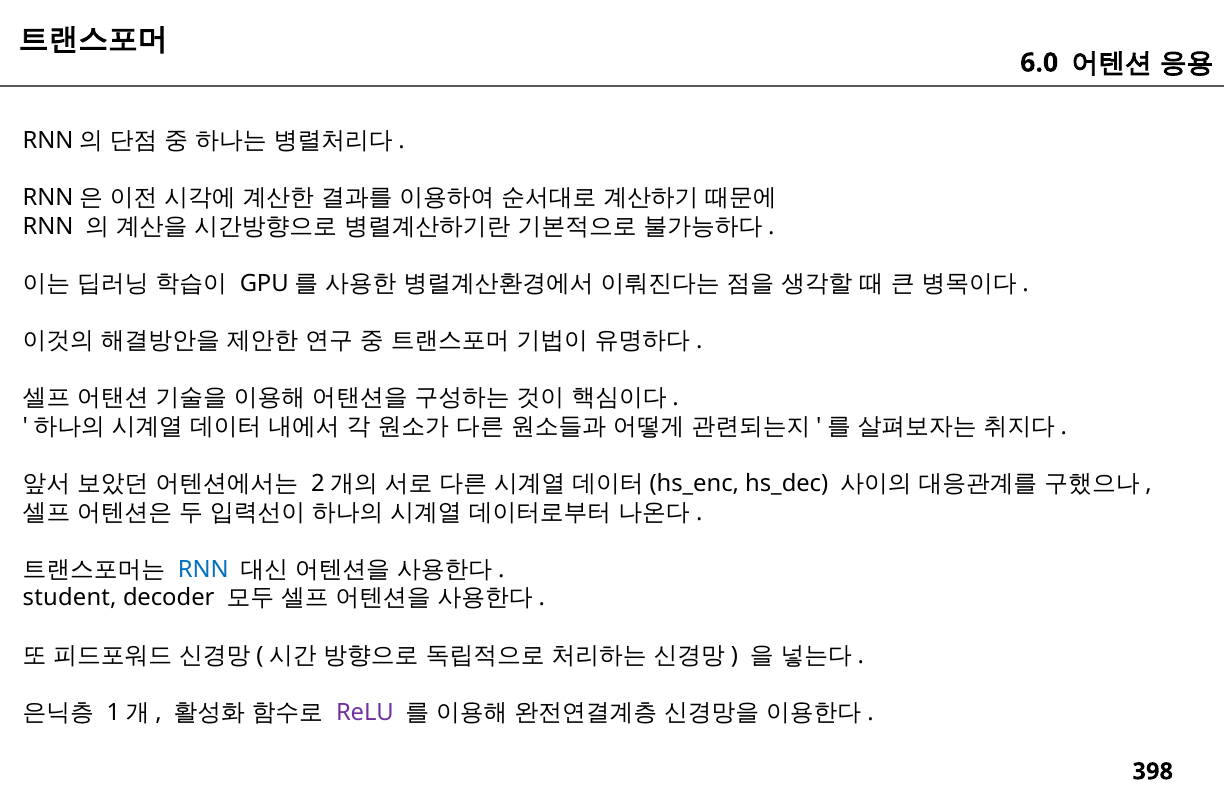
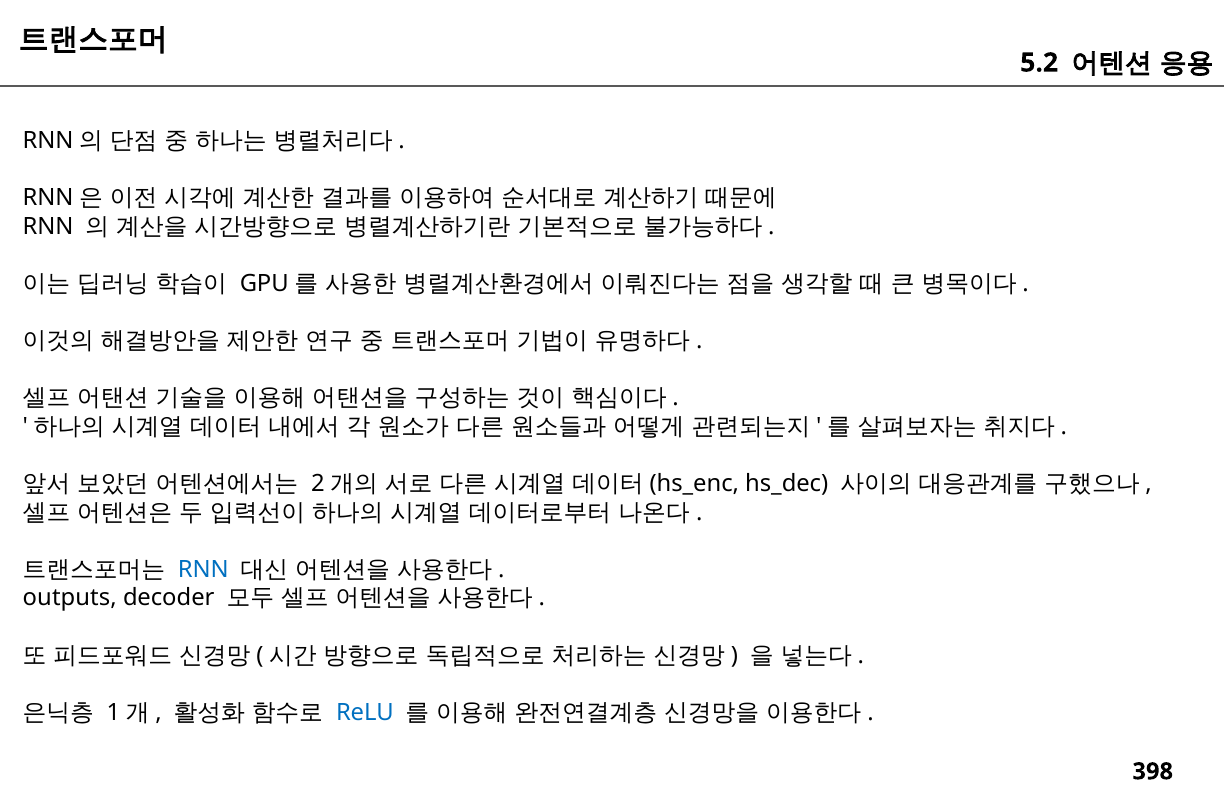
6.0: 6.0 -> 5.2
student: student -> outputs
ReLU colour: purple -> blue
